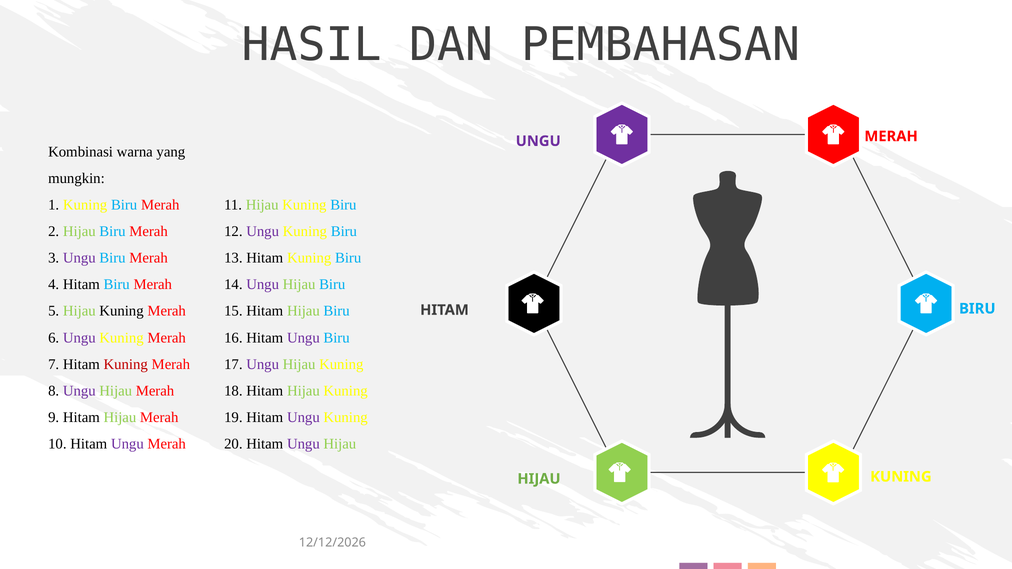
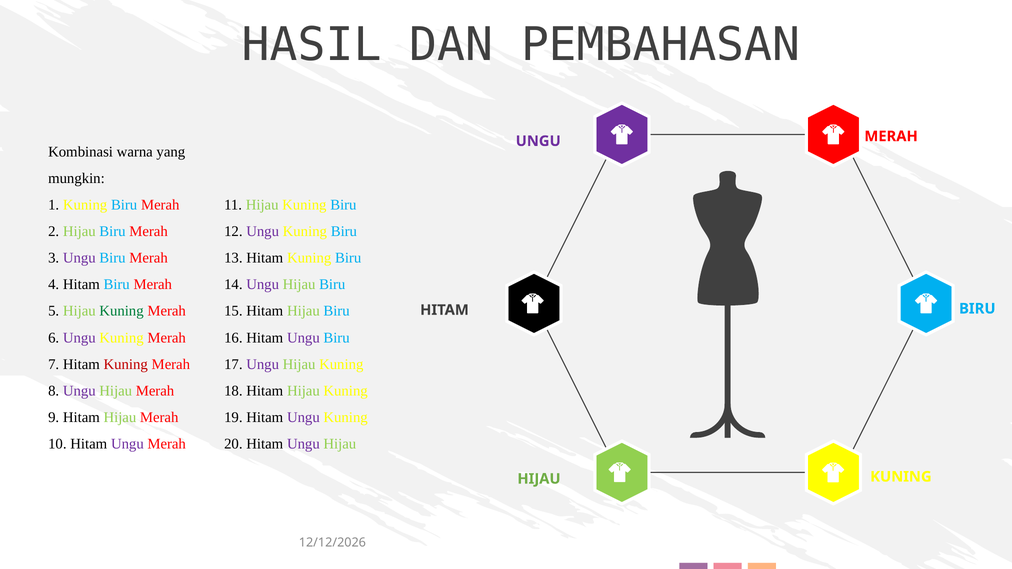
Kuning at (121, 311) colour: black -> green
